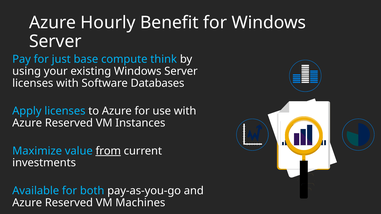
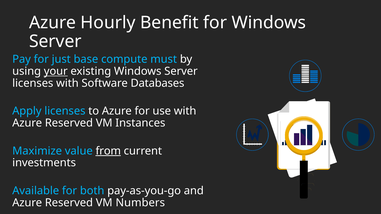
think: think -> must
your underline: none -> present
Machines: Machines -> Numbers
